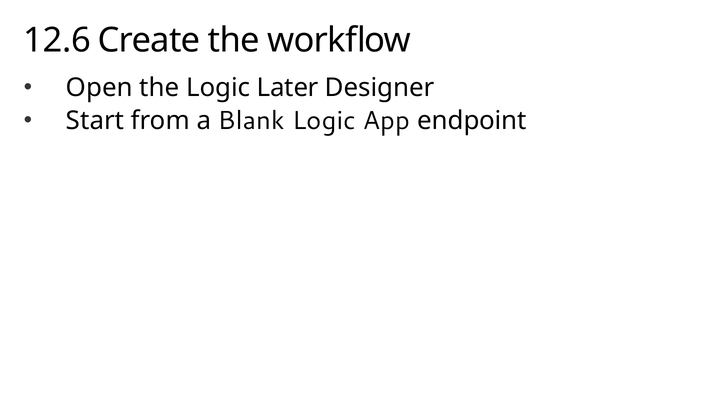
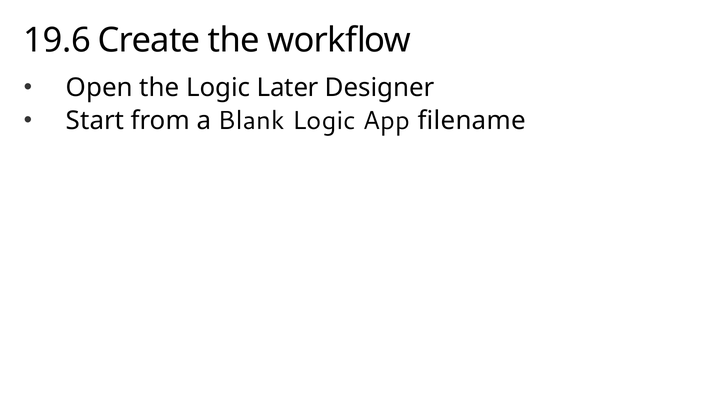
12.6: 12.6 -> 19.6
endpoint: endpoint -> filename
